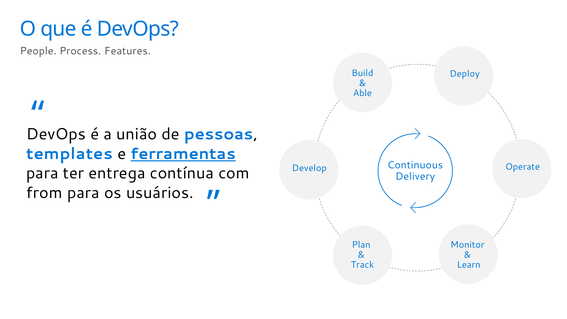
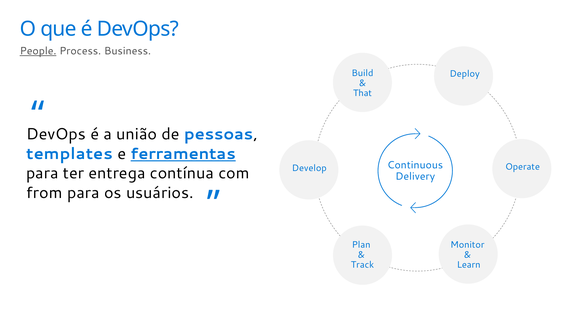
People underline: none -> present
Features: Features -> Business
Able: Able -> That
